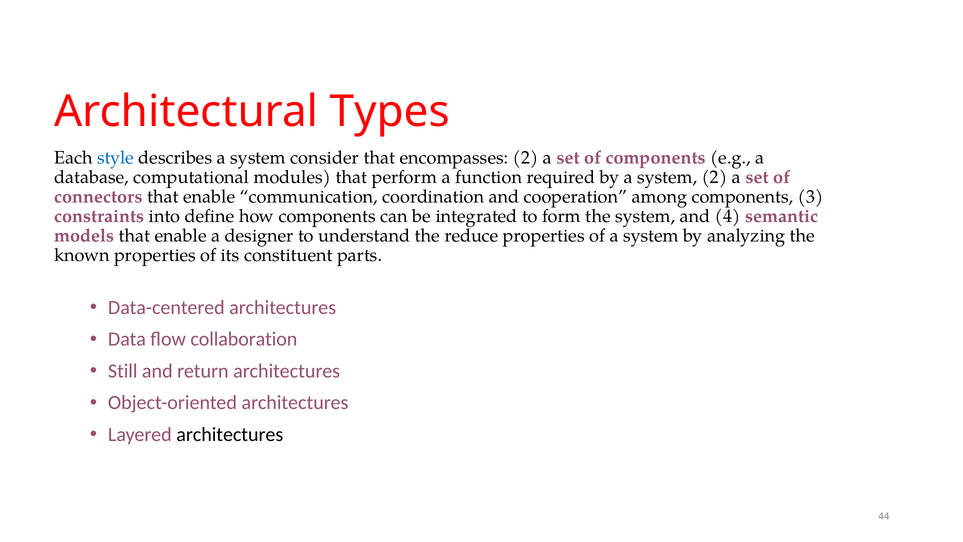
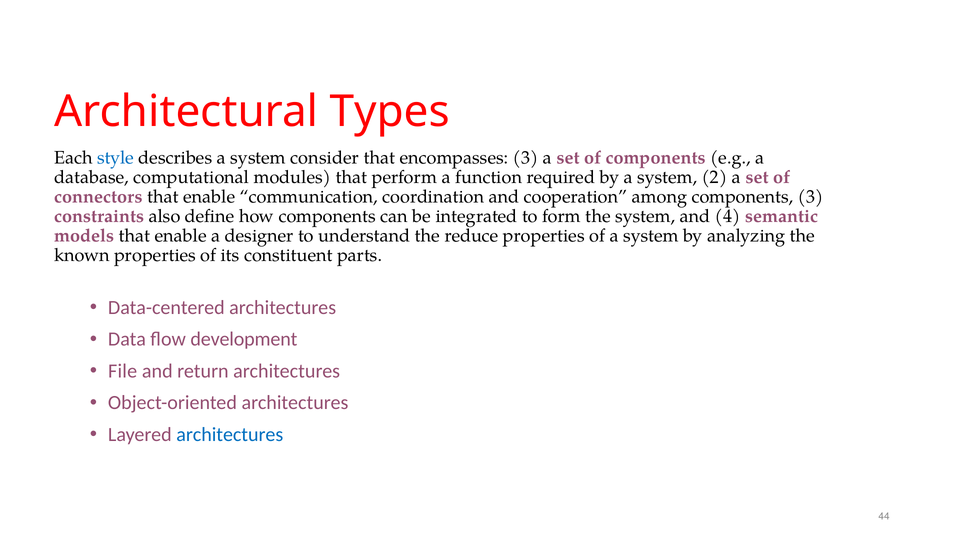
encompasses 2: 2 -> 3
into: into -> also
collaboration: collaboration -> development
Still: Still -> File
architectures at (230, 434) colour: black -> blue
